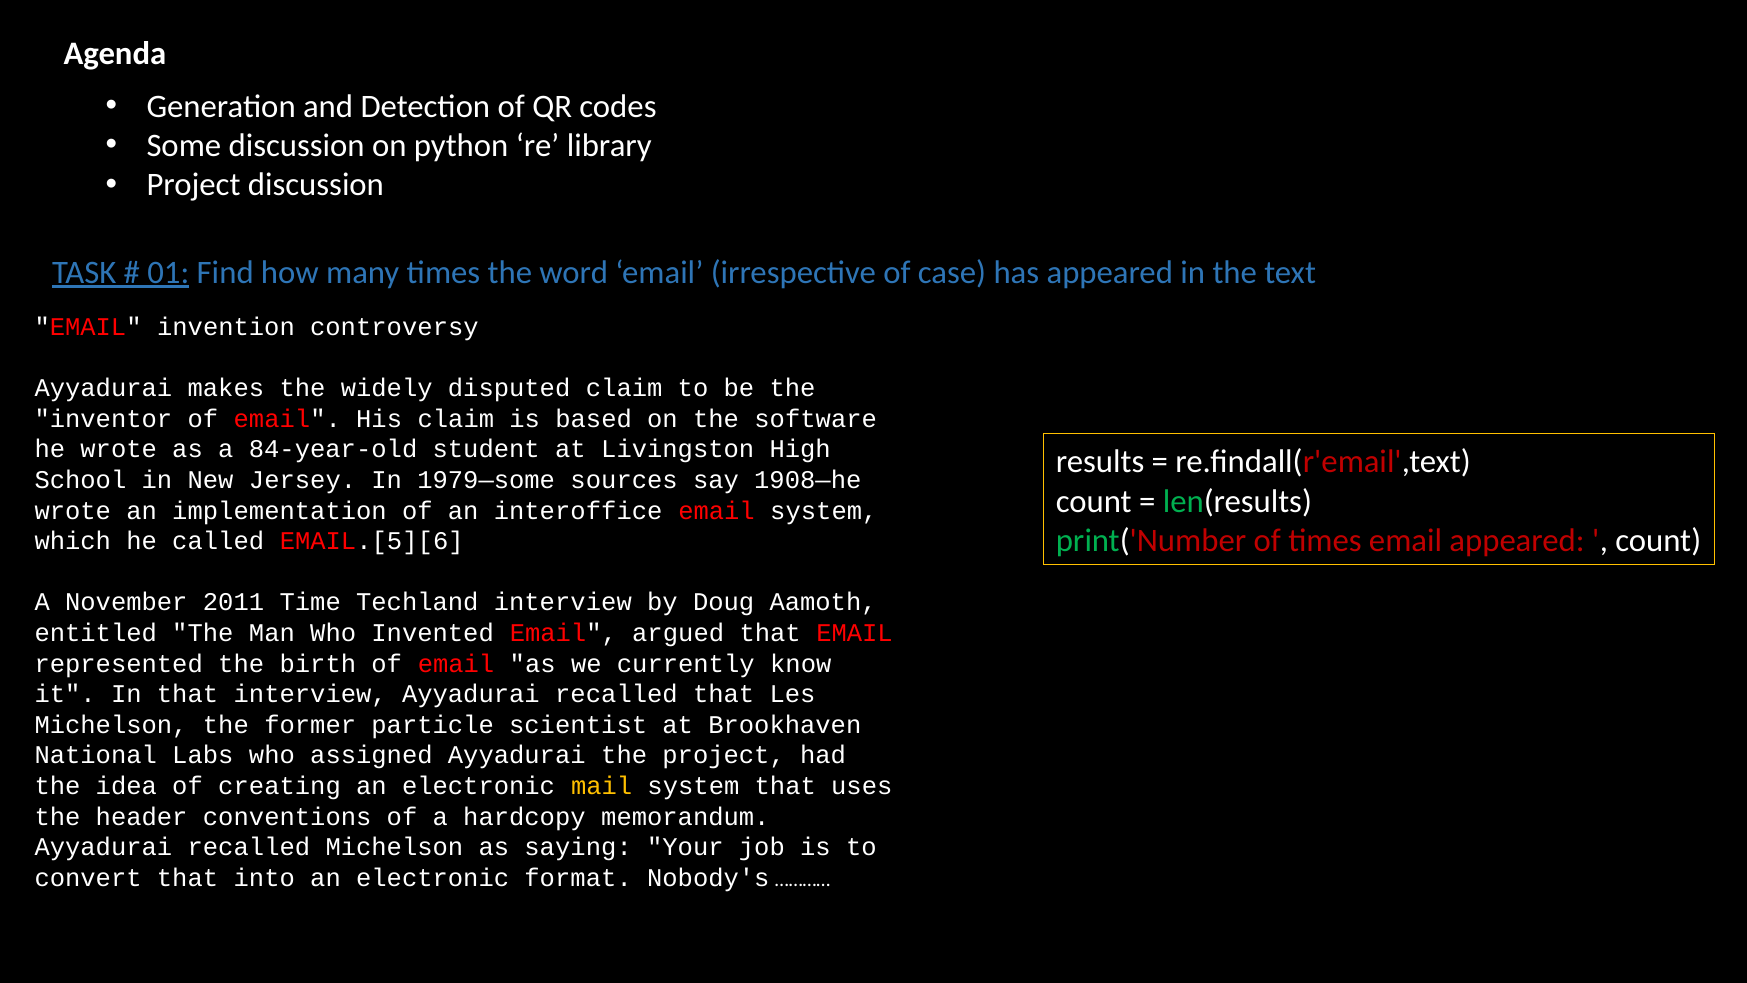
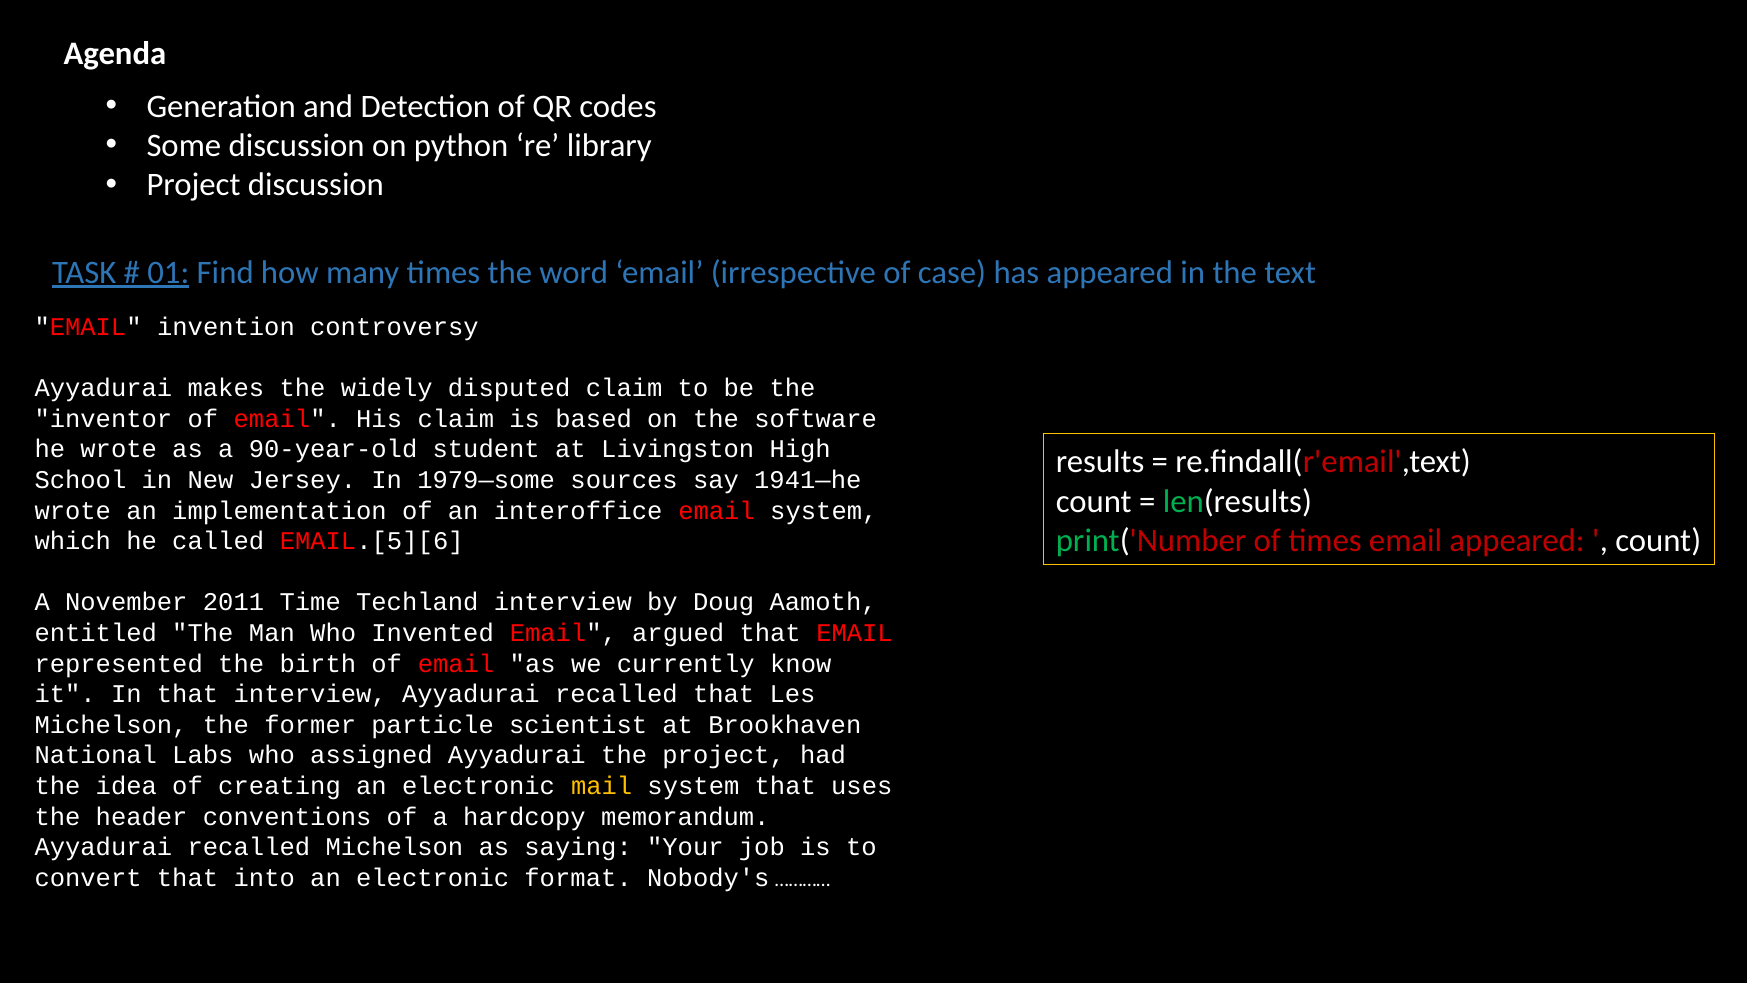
84-year-old: 84-year-old -> 90-year-old
1908—he: 1908—he -> 1941—he
